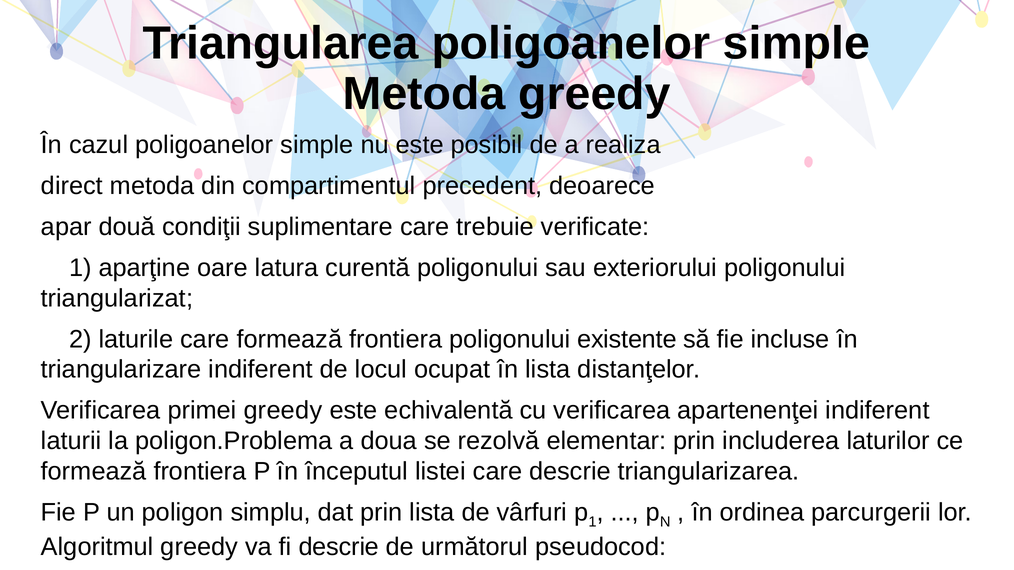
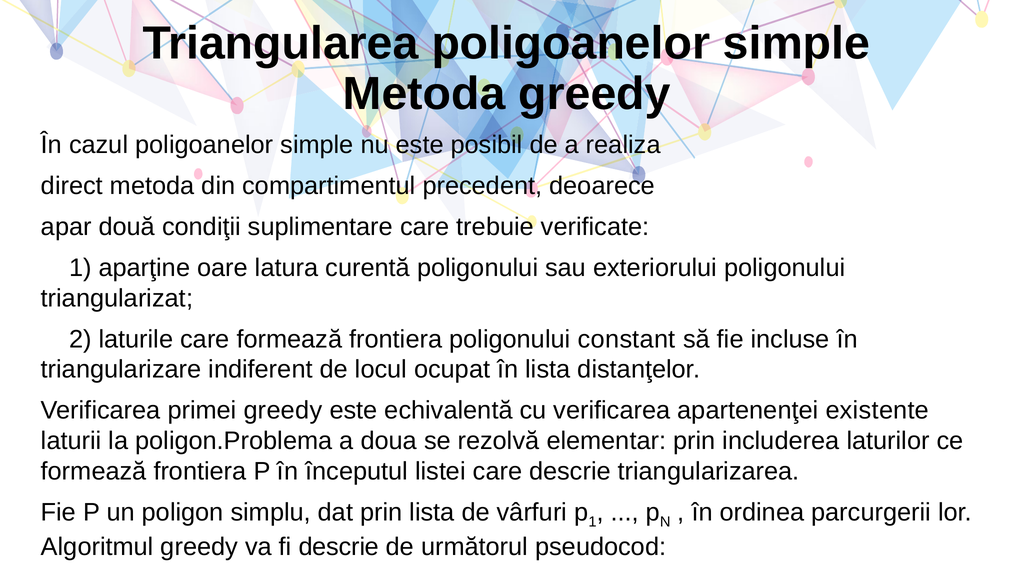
existente: existente -> constant
apartenenţei indiferent: indiferent -> existente
